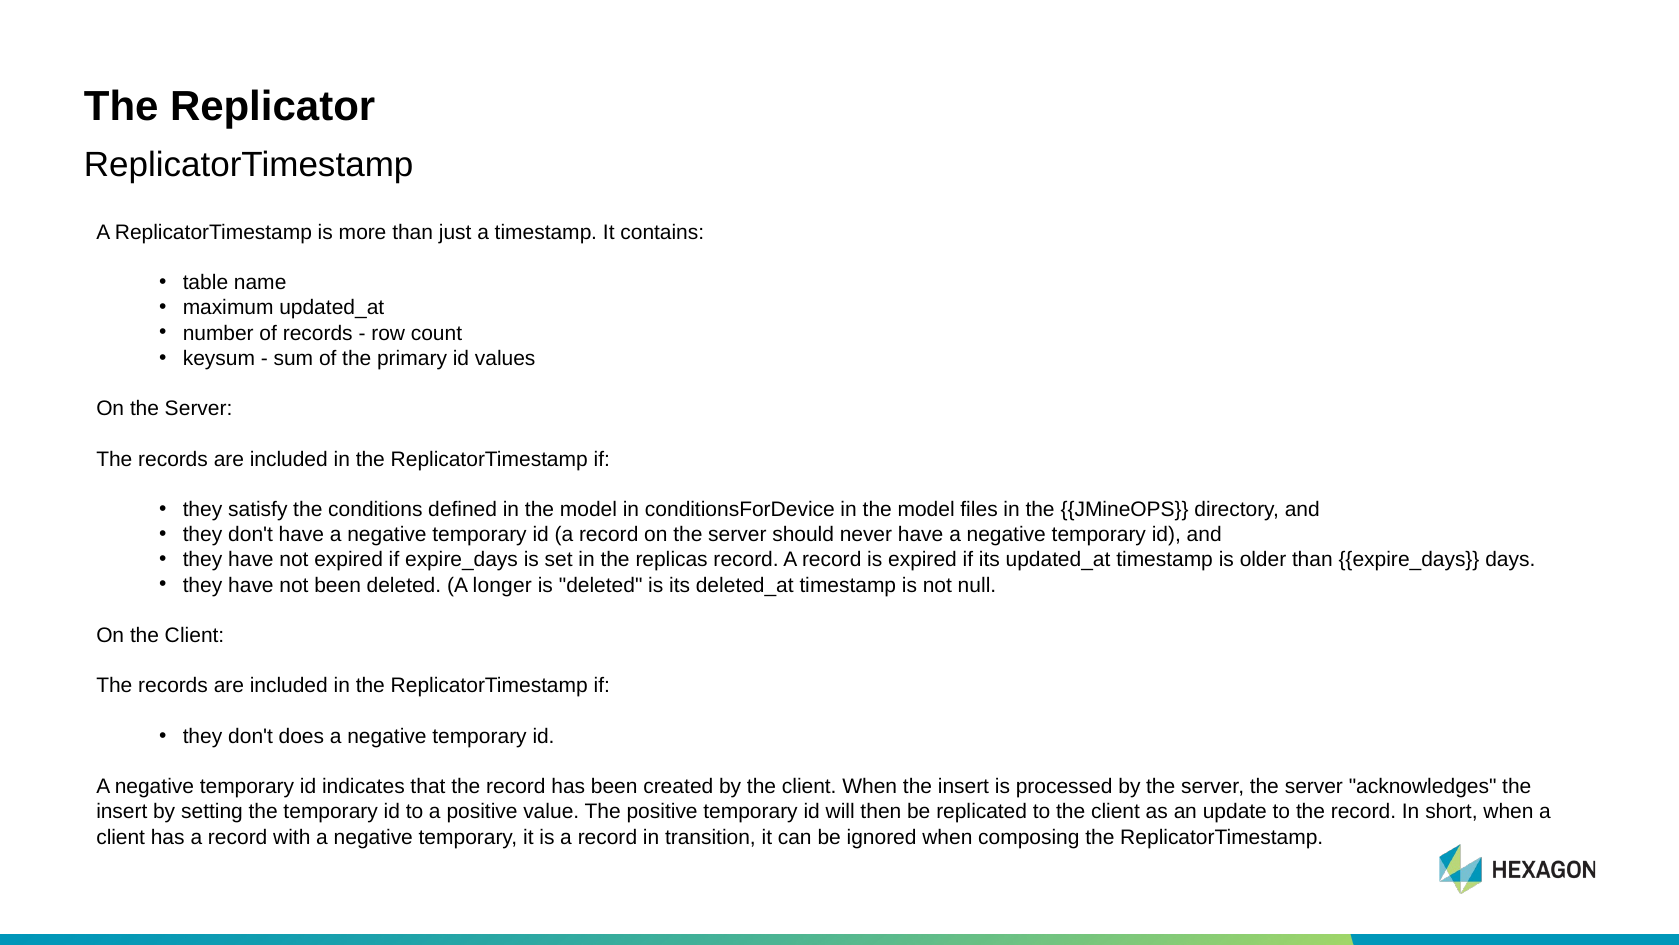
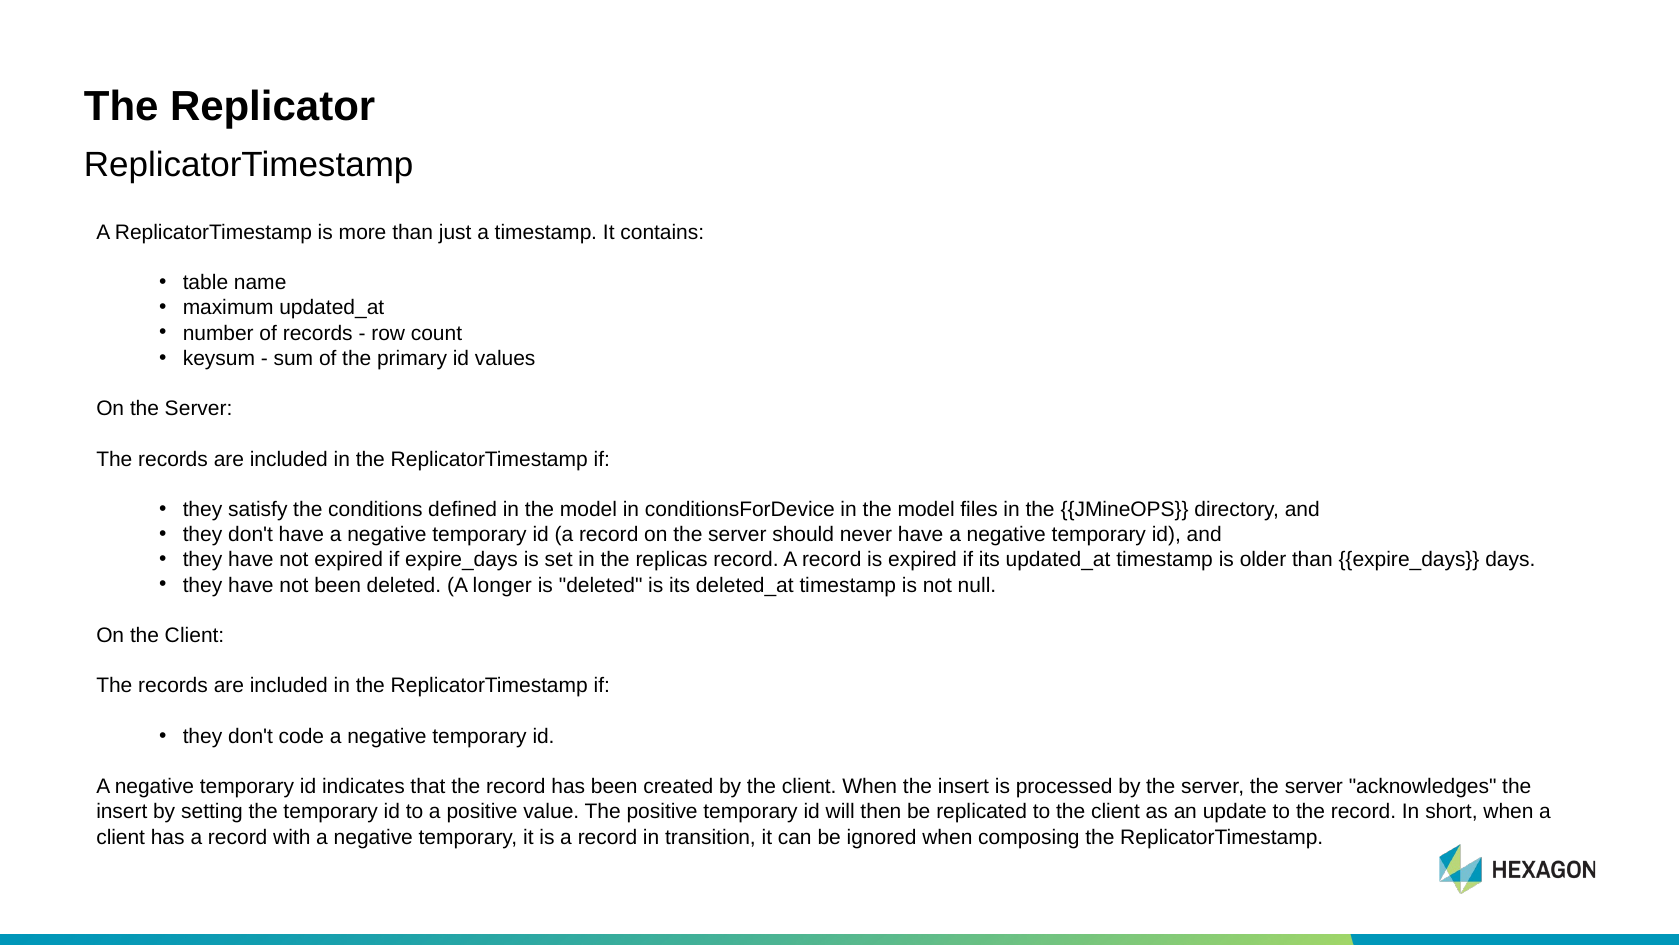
does: does -> code
